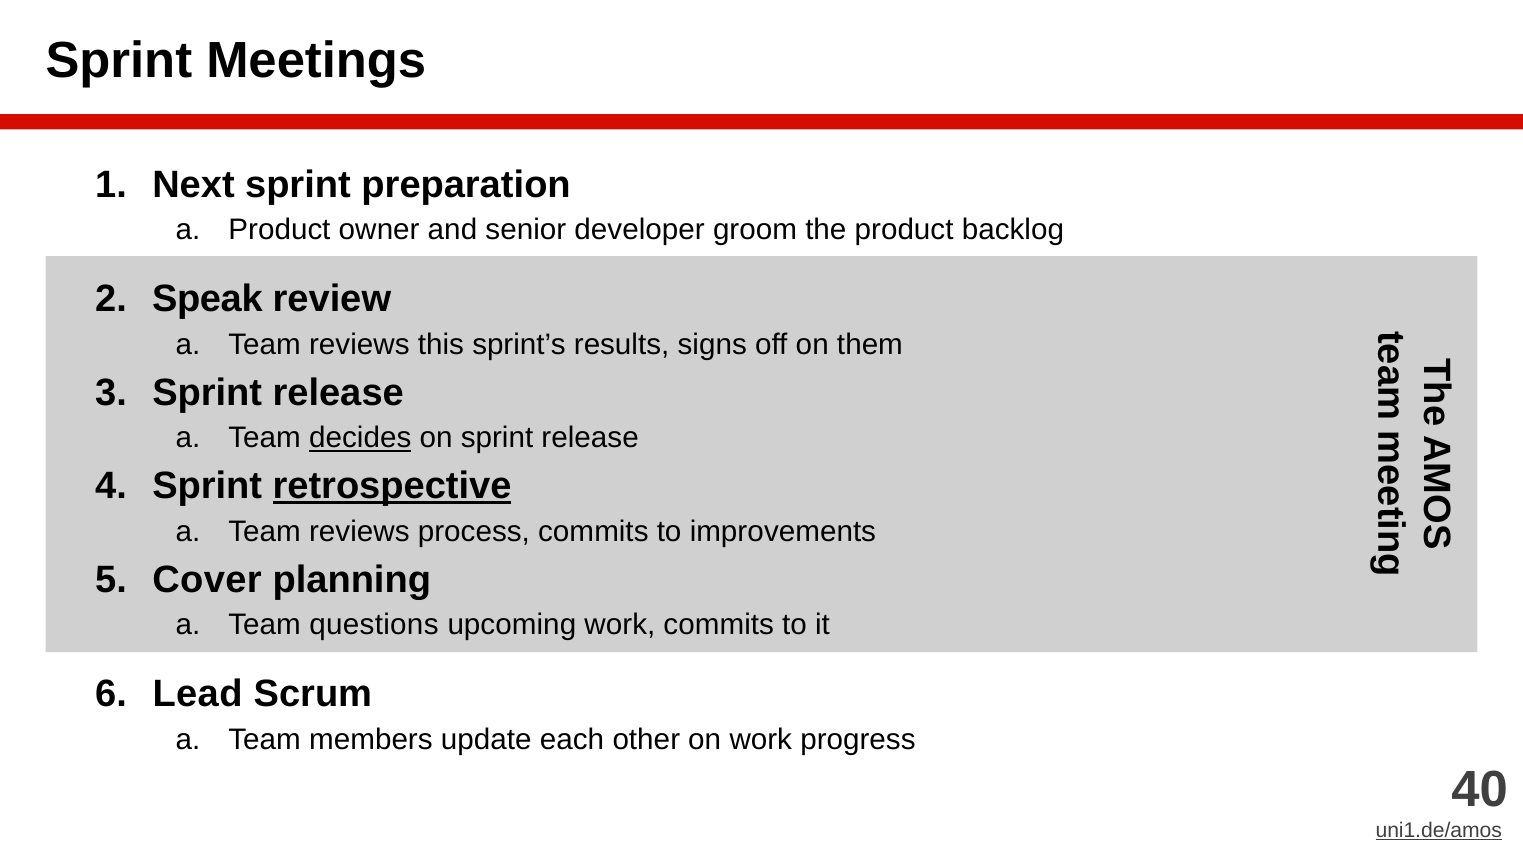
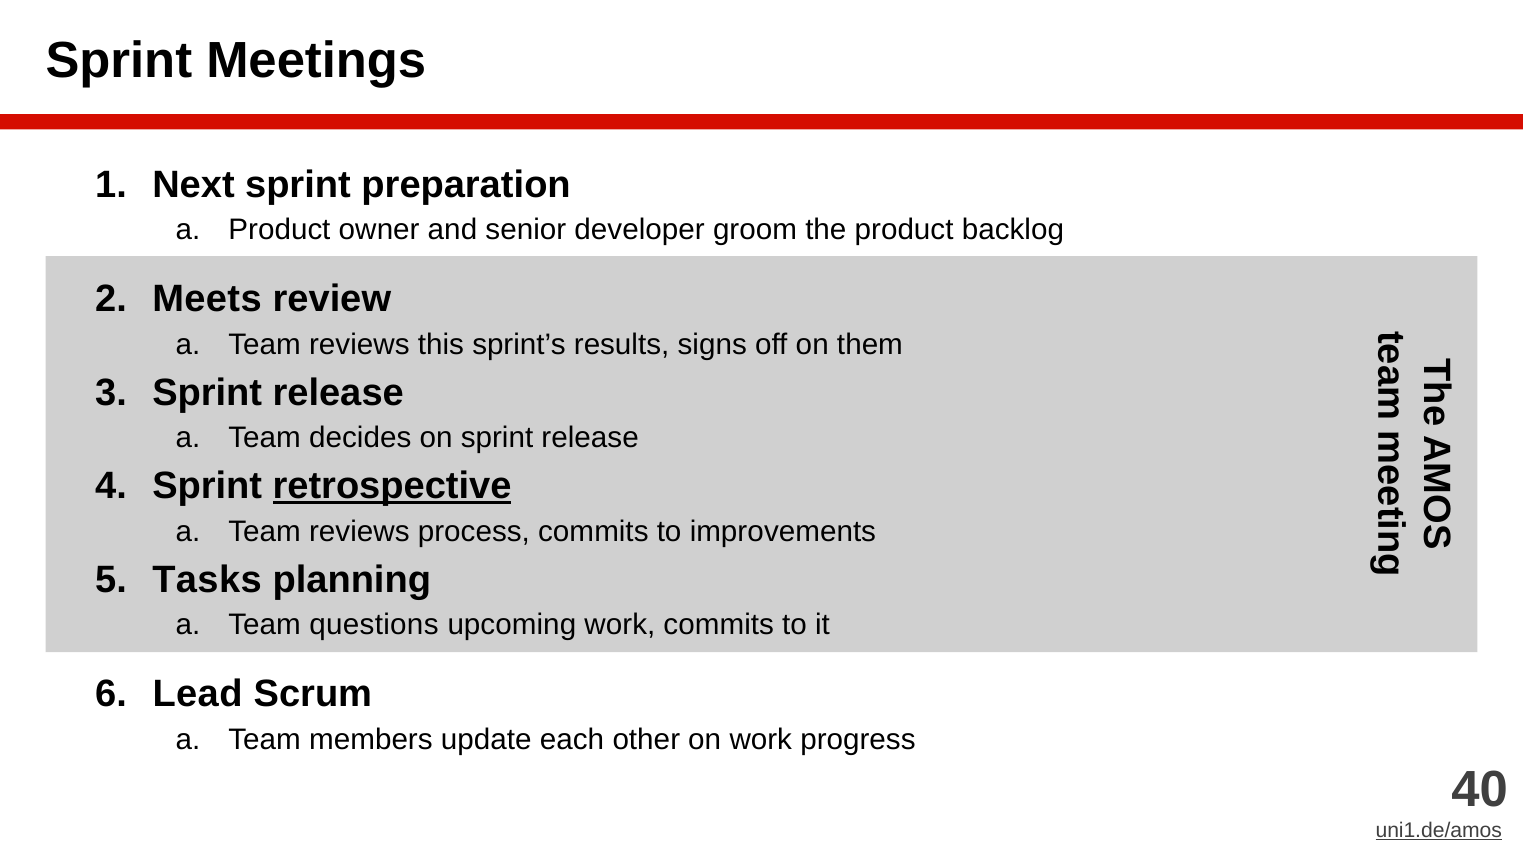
Speak: Speak -> Meets
decides underline: present -> none
Cover: Cover -> Tasks
